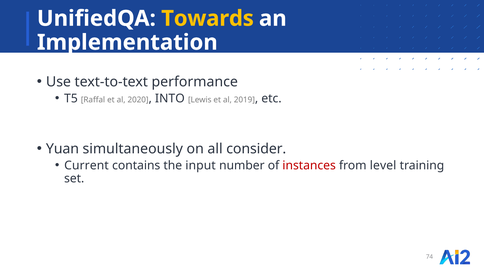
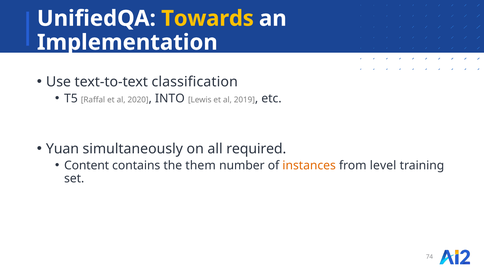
performance: performance -> classification
consider: consider -> required
Current: Current -> Content
input: input -> them
instances colour: red -> orange
